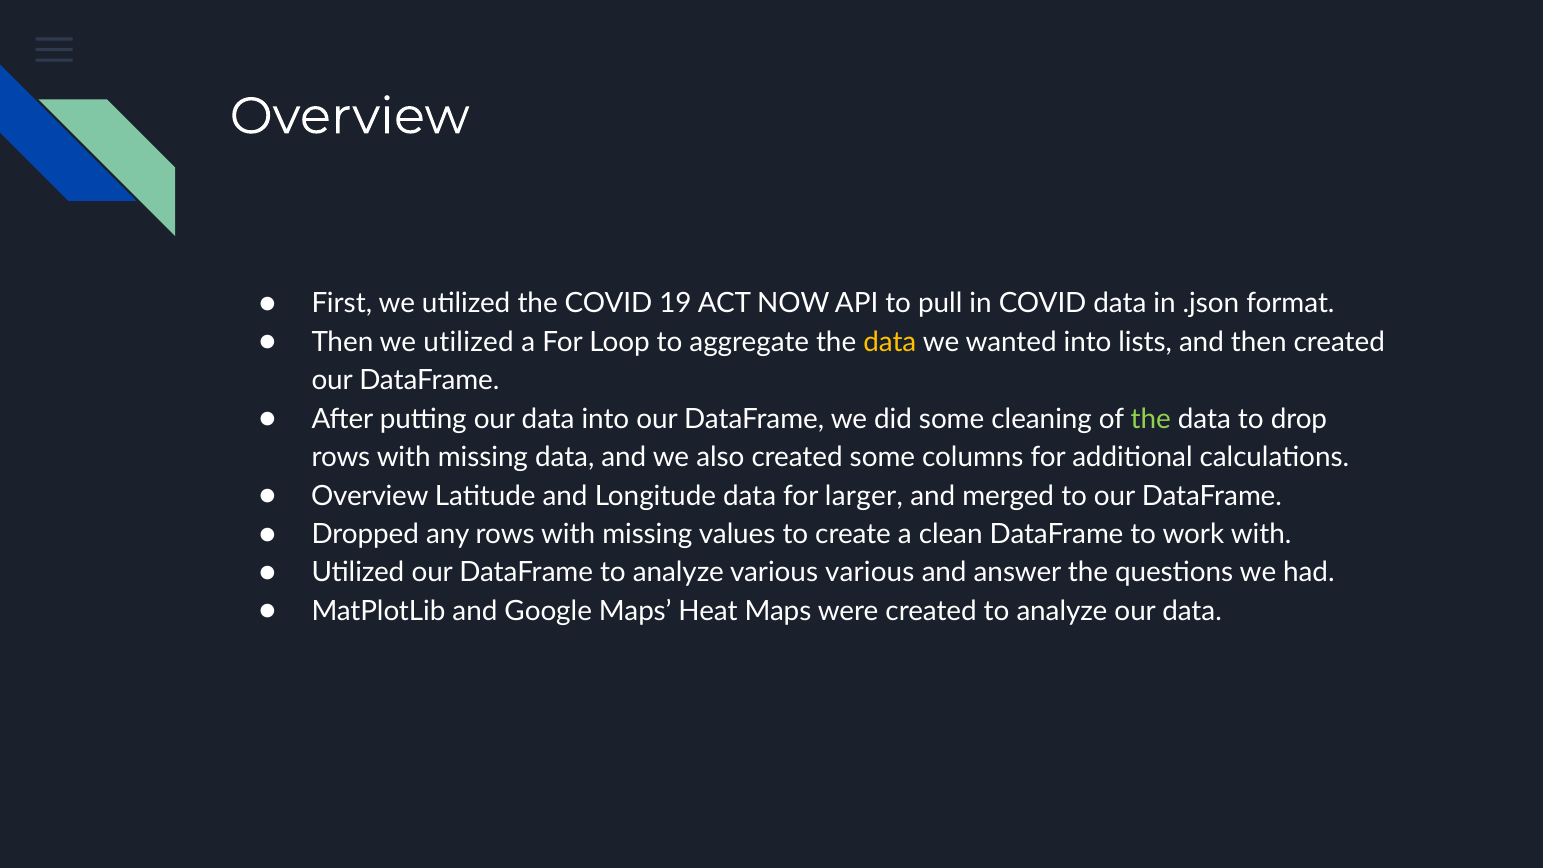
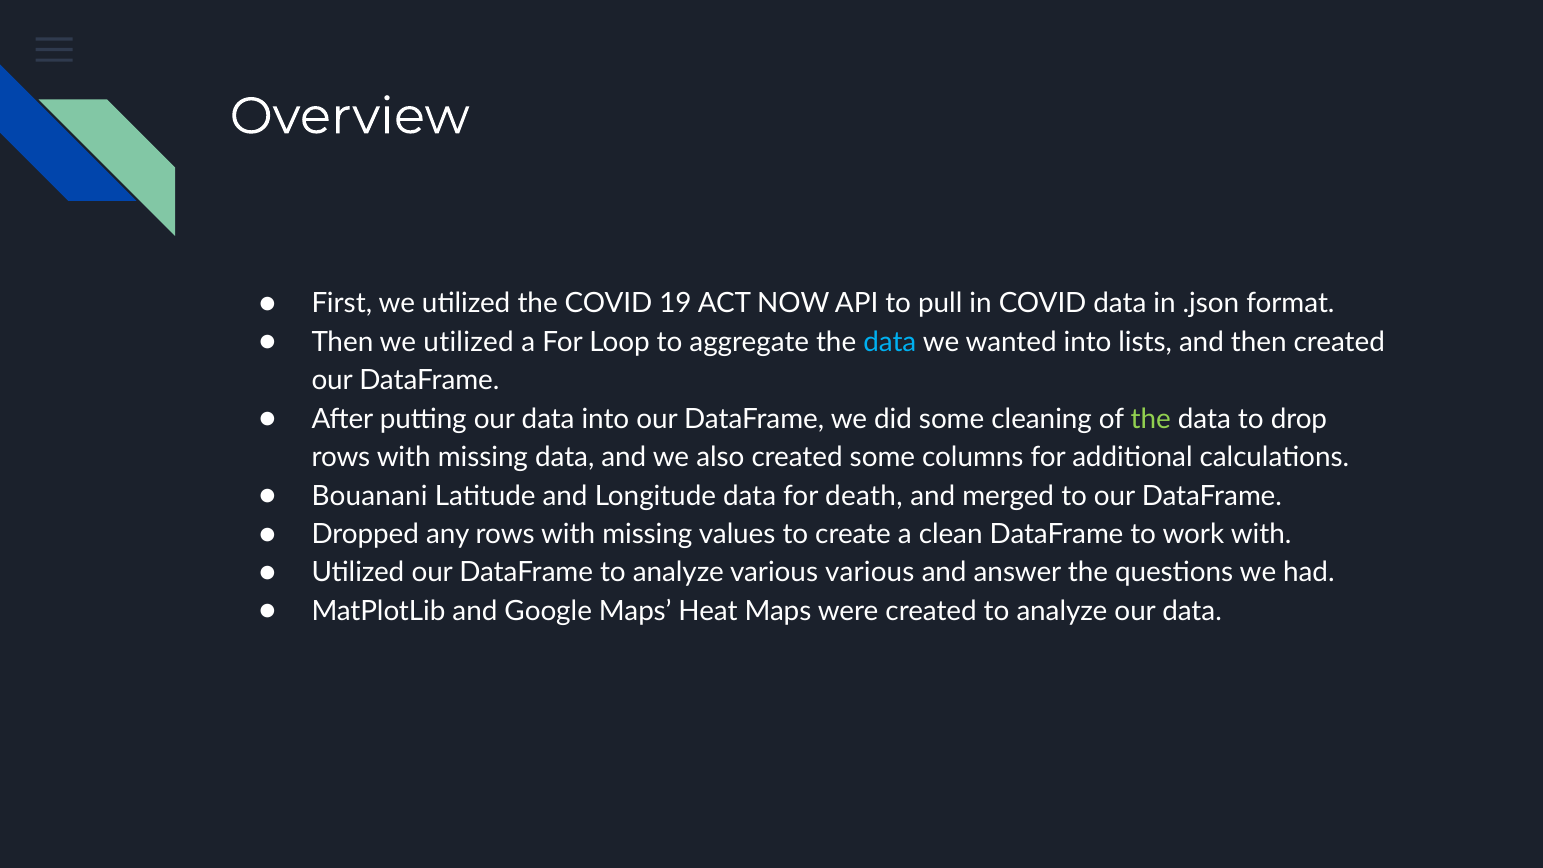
data at (890, 342) colour: yellow -> light blue
Overview at (370, 496): Overview -> Bouanani
larger: larger -> death
